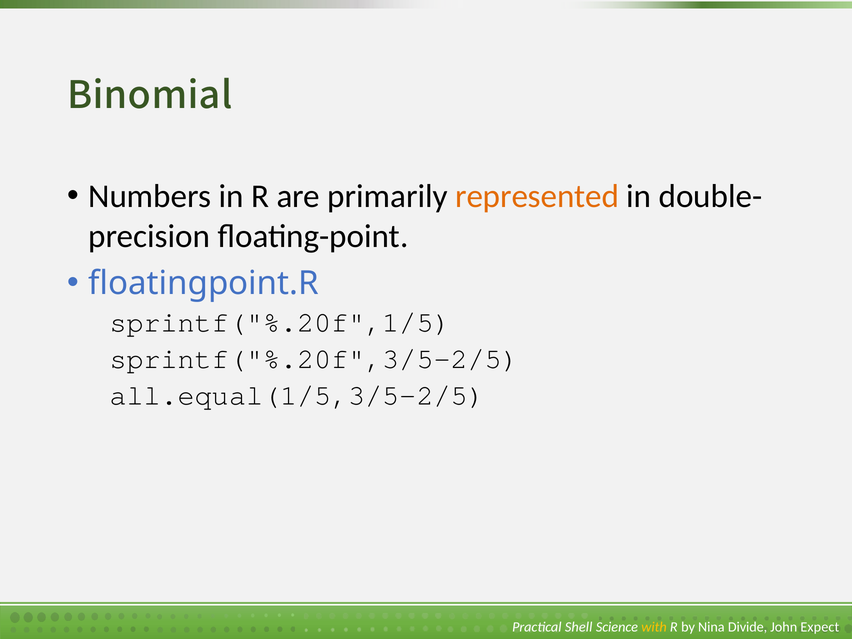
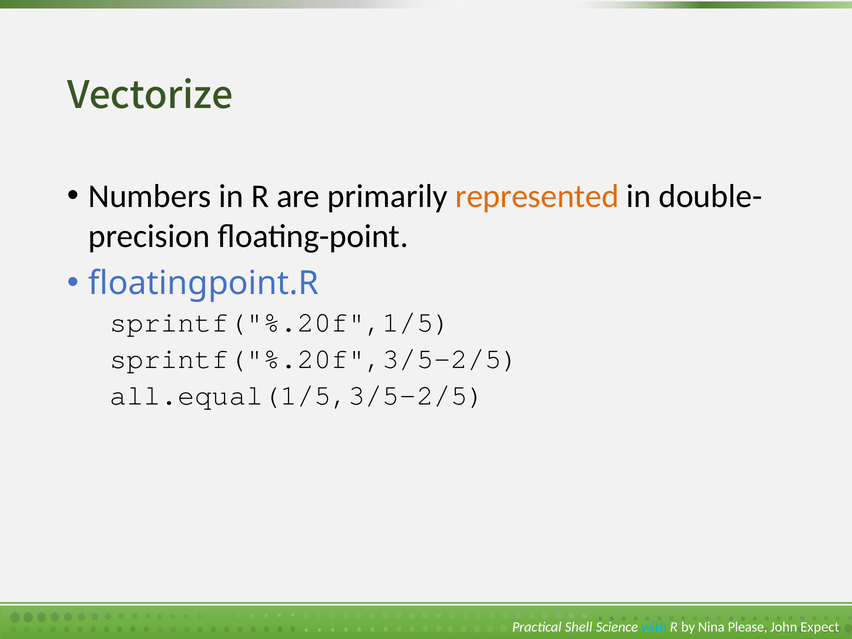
Binomial: Binomial -> Vectorize
with colour: yellow -> light blue
Divide: Divide -> Please
